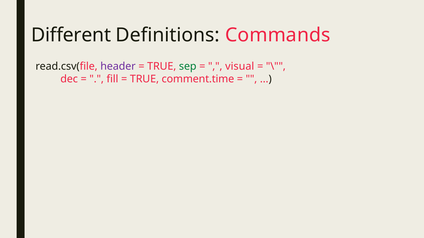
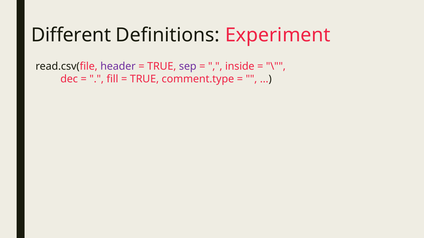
Commands: Commands -> Experiment
sep colour: green -> purple
visual: visual -> inside
comment.time: comment.time -> comment.type
